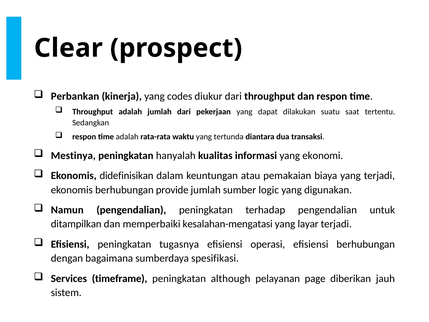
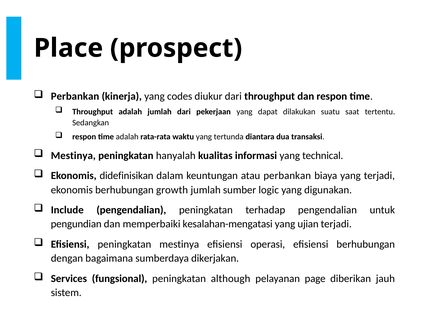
Clear: Clear -> Place
ekonomi: ekonomi -> technical
atau pemakaian: pemakaian -> perbankan
provide: provide -> growth
Namun: Namun -> Include
ditampilkan: ditampilkan -> pengundian
layar: layar -> ujian
peningkatan tugasnya: tugasnya -> mestinya
spesifikasi: spesifikasi -> dikerjakan
timeframe: timeframe -> fungsional
